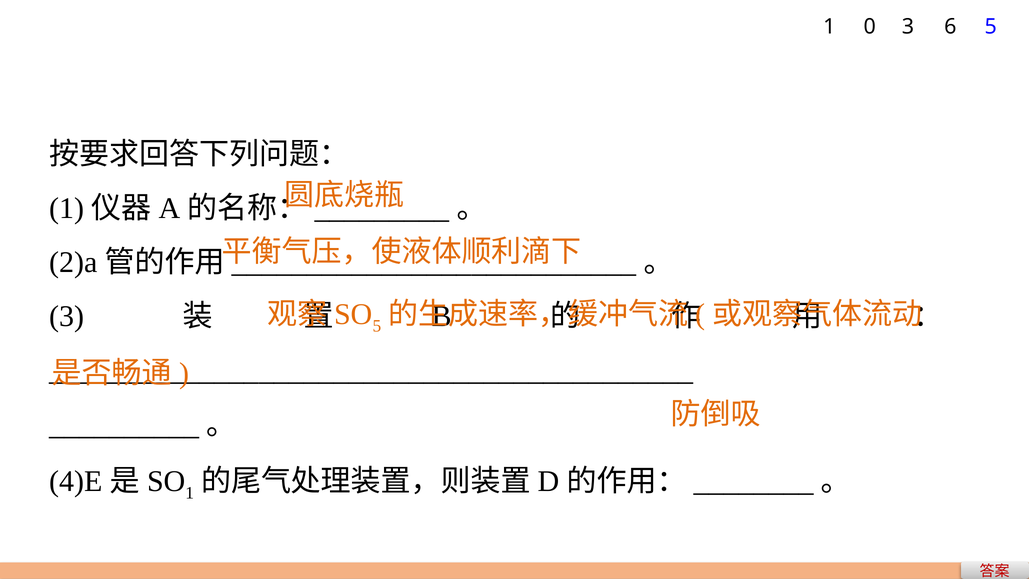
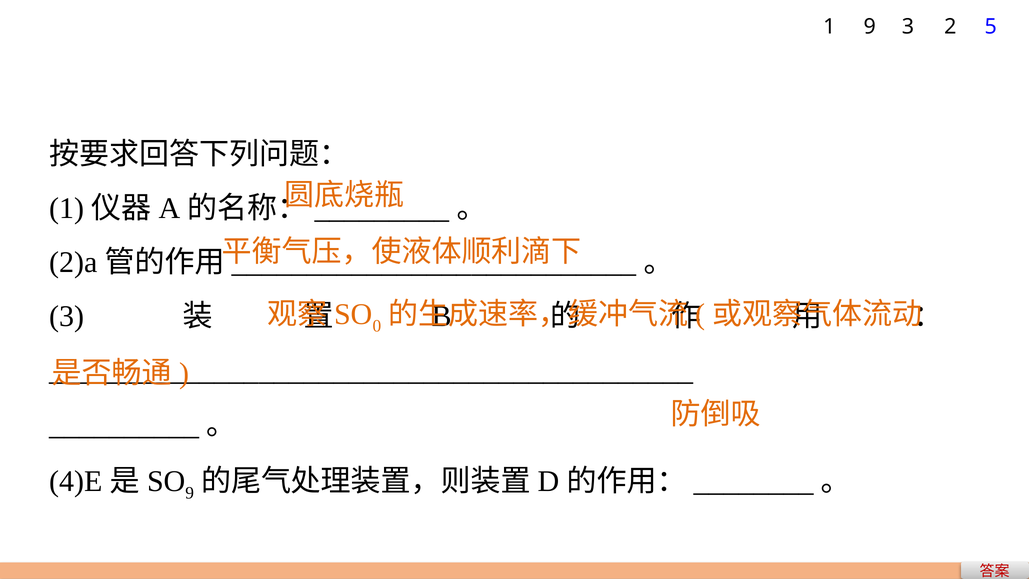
1 0: 0 -> 9
6: 6 -> 2
5 at (377, 326): 5 -> 0
1 at (190, 493): 1 -> 9
